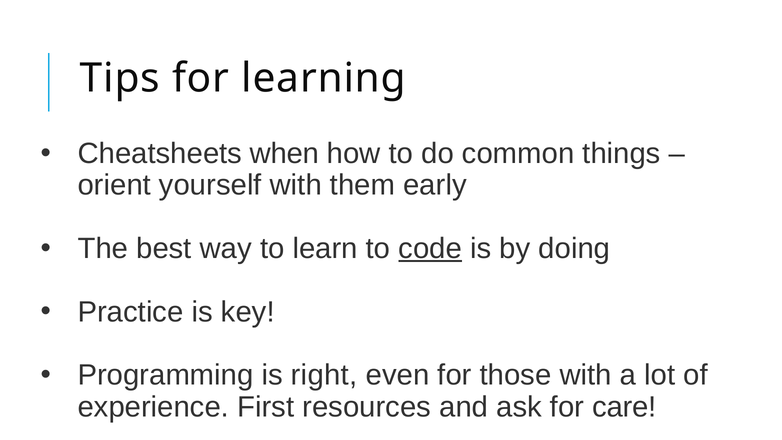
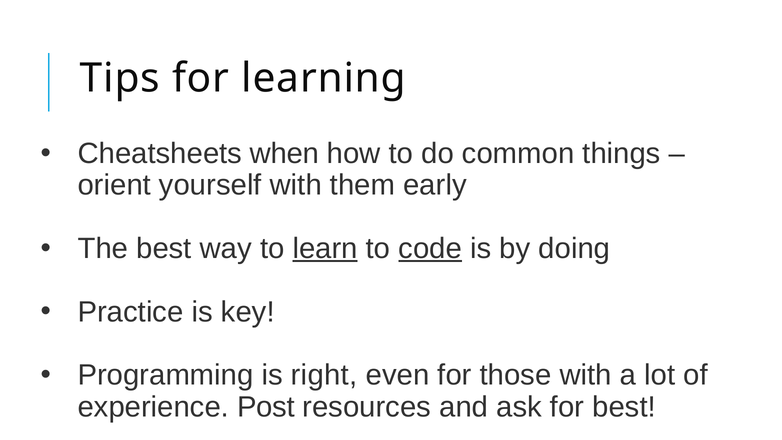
learn underline: none -> present
First: First -> Post
for care: care -> best
